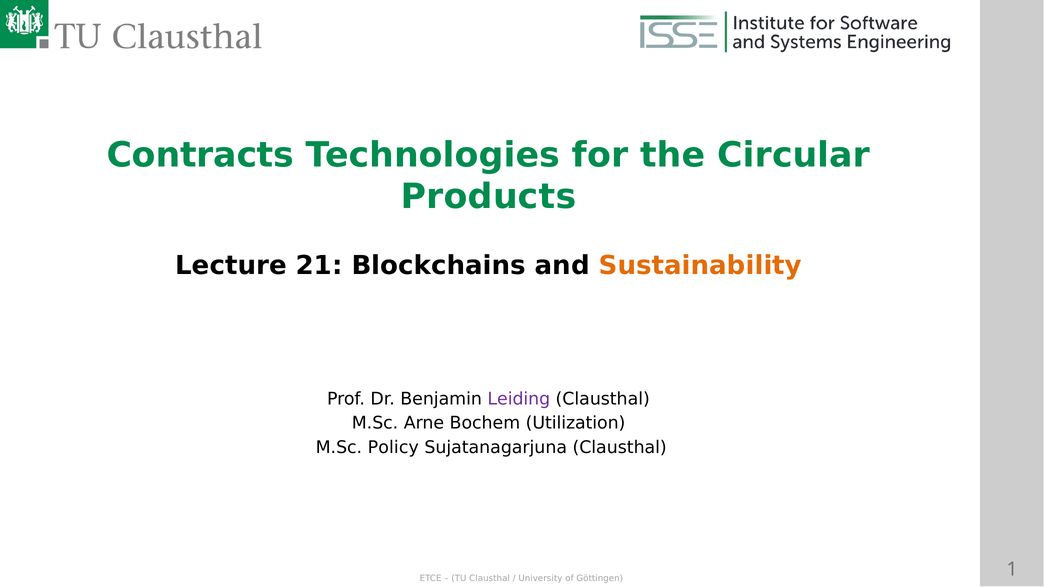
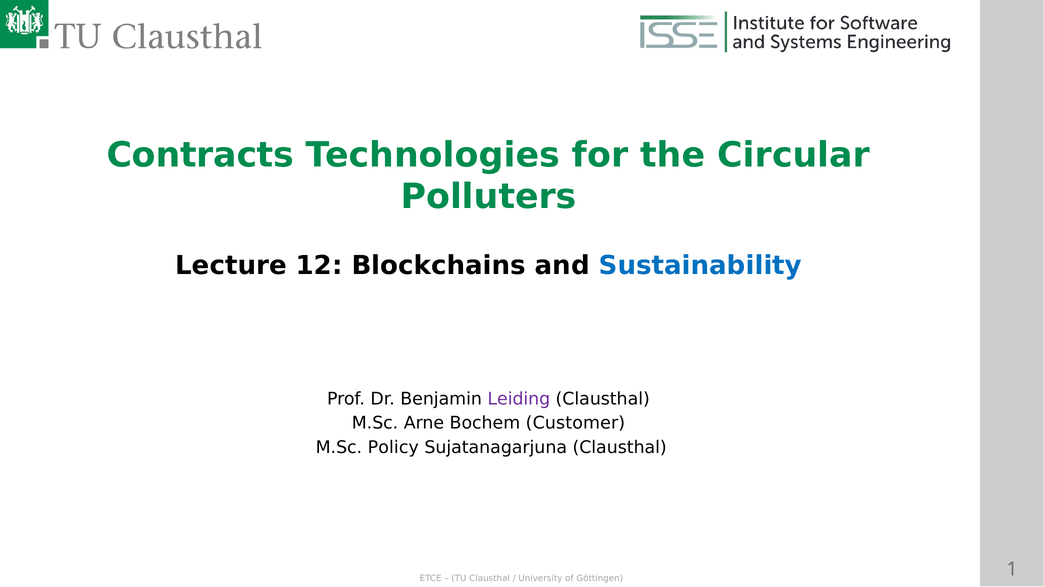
Products: Products -> Polluters
21: 21 -> 12
Sustainability colour: orange -> blue
Utilization: Utilization -> Customer
